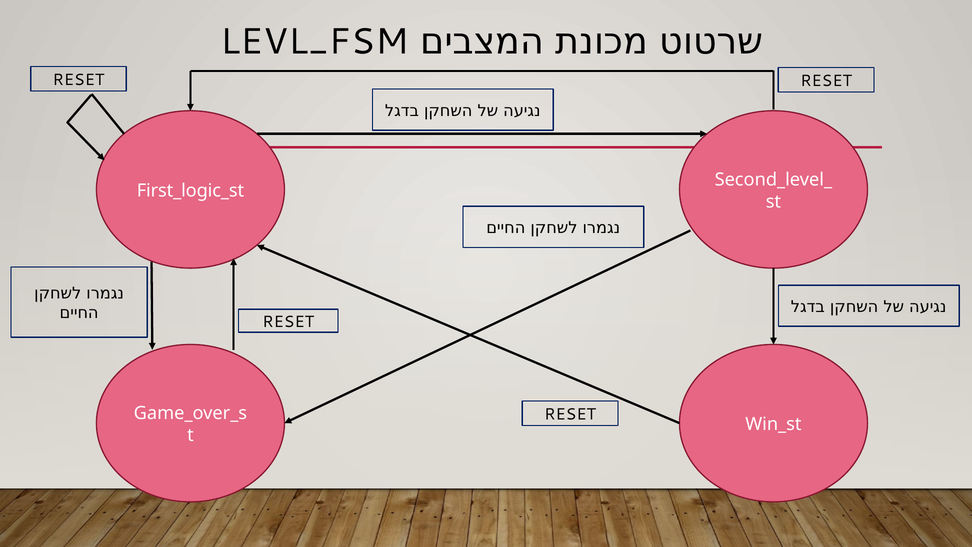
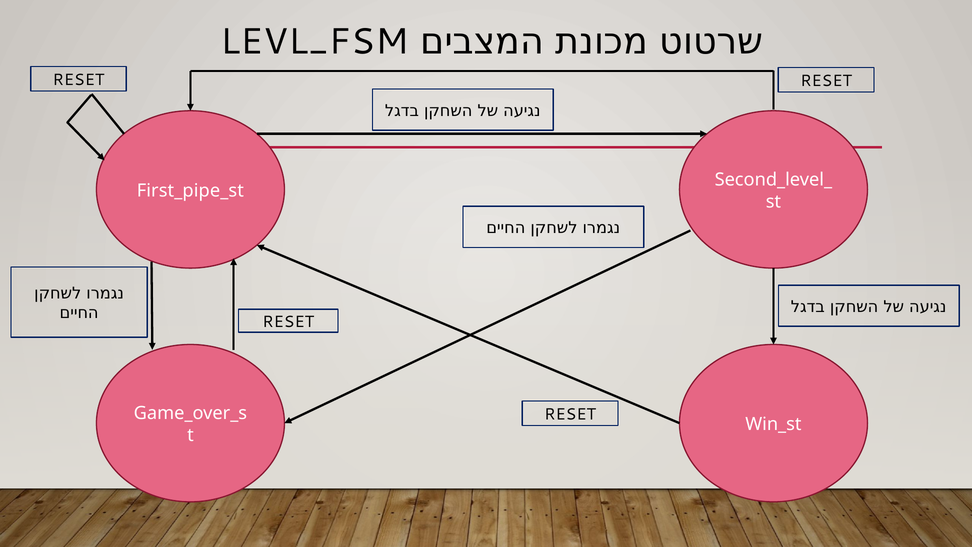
First_logic_st: First_logic_st -> First_pipe_st
